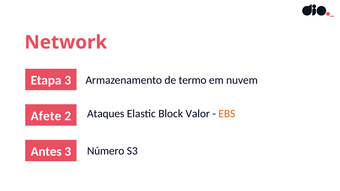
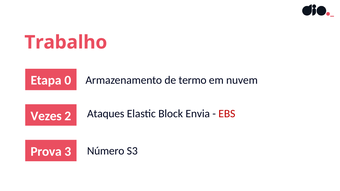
Network: Network -> Trabalho
Etapa 3: 3 -> 0
Valor: Valor -> Envia
EBS colour: orange -> red
Afete: Afete -> Vezes
Antes: Antes -> Prova
